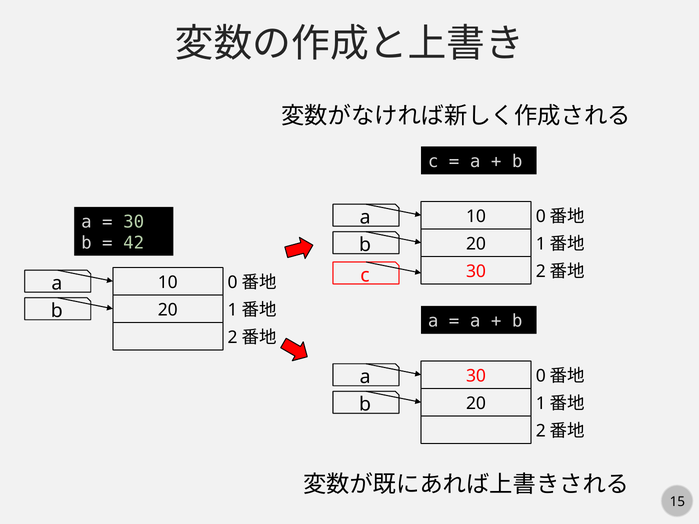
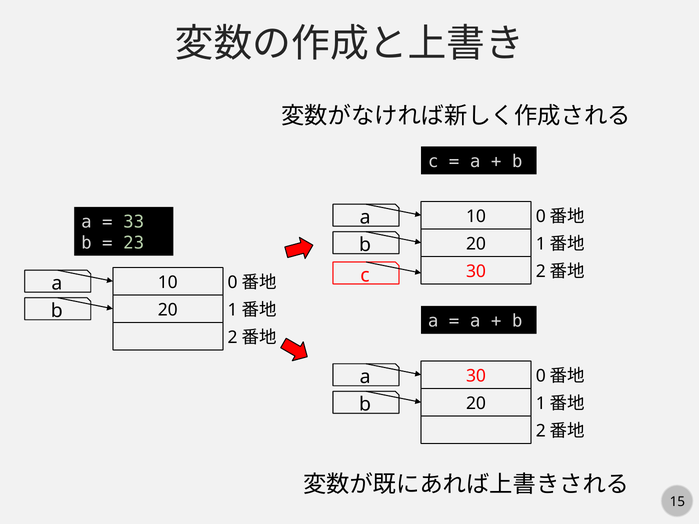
30 at (134, 222): 30 -> 33
42: 42 -> 23
